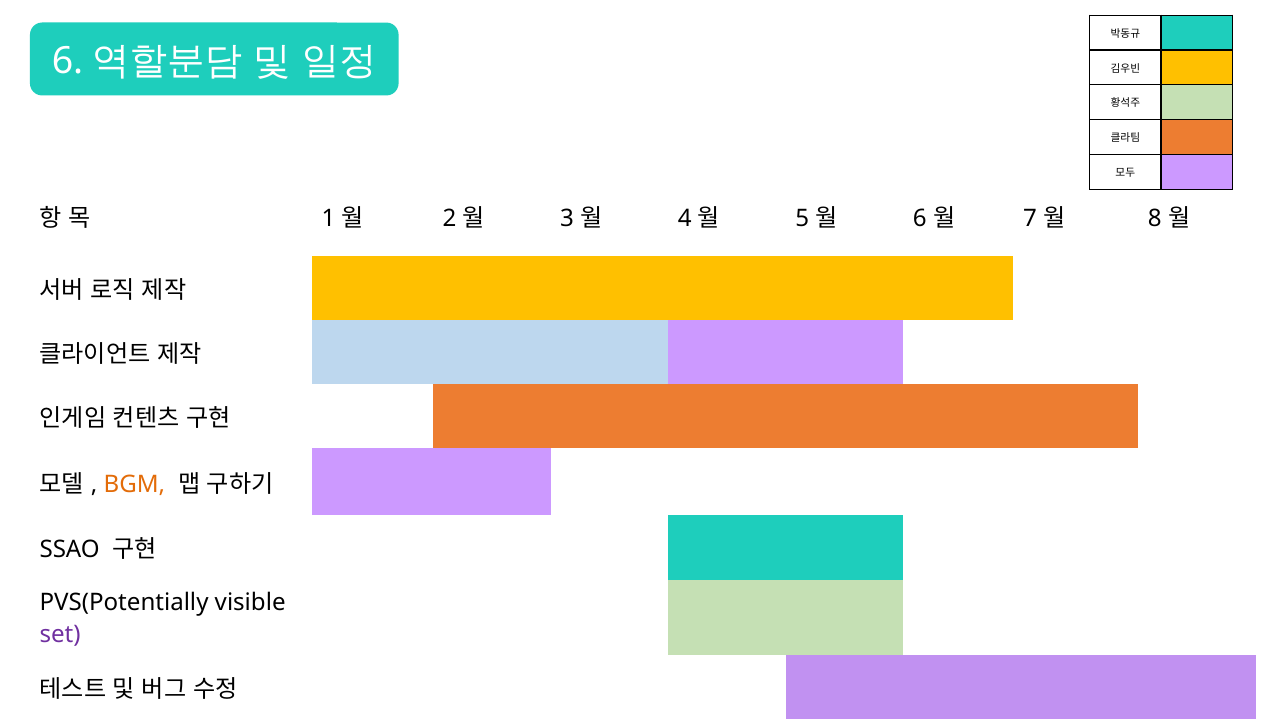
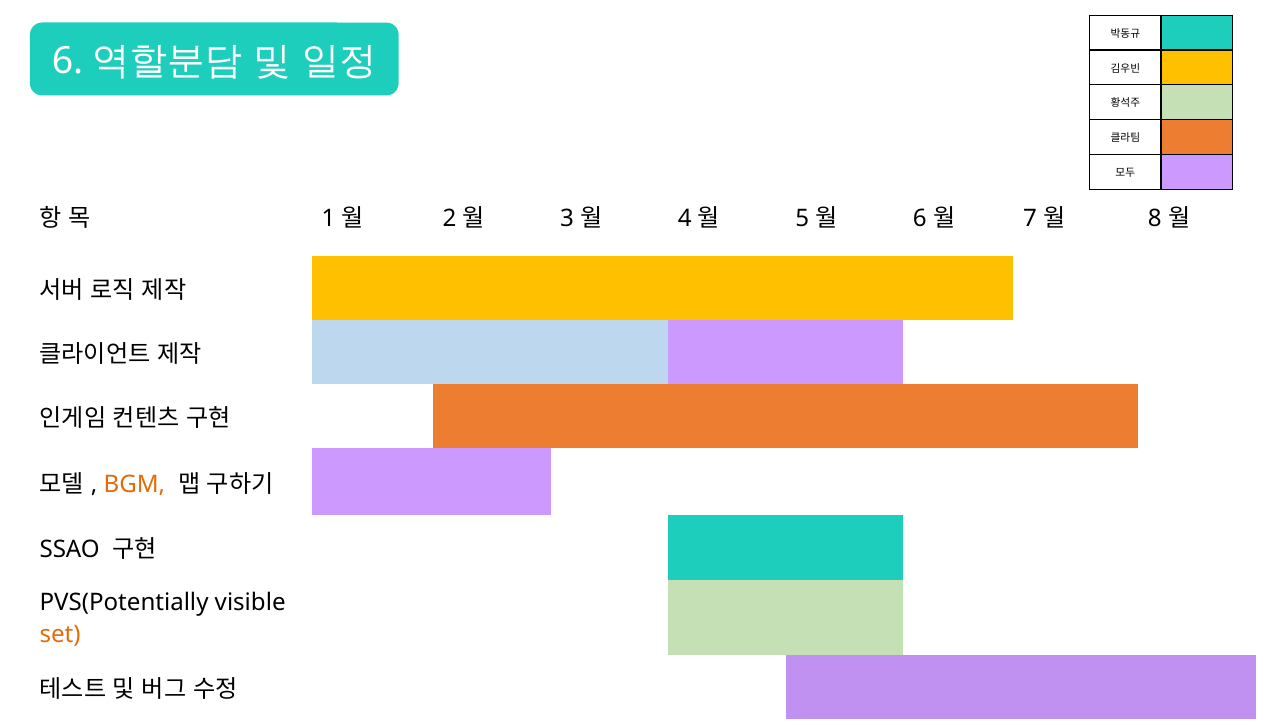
set colour: purple -> orange
